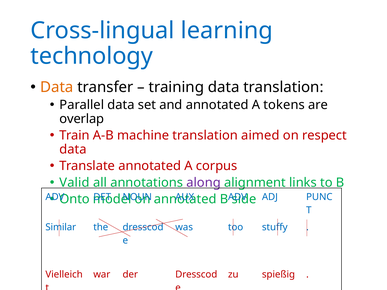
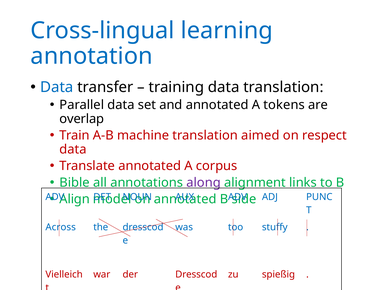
technology: technology -> annotation
Data at (57, 87) colour: orange -> blue
Valid: Valid -> Bible
Onto: Onto -> Align
Similar: Similar -> Across
